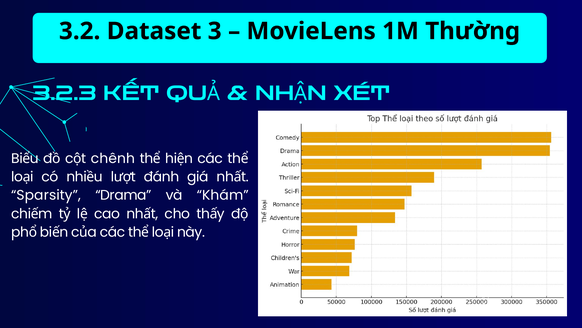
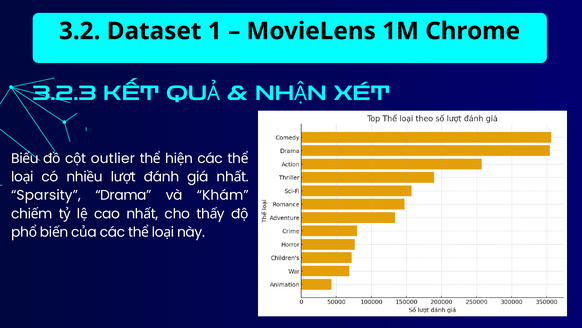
3: 3 -> 1
Thường: Thường -> Chrome
chênh: chênh -> outlier
